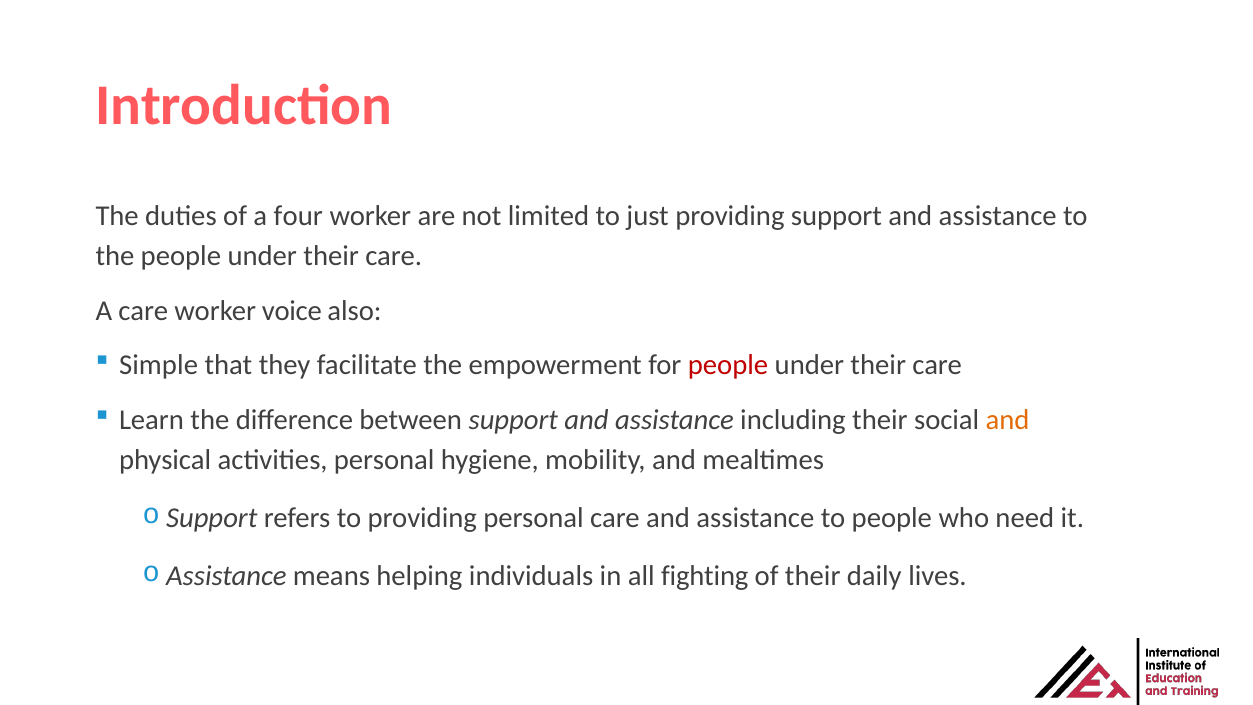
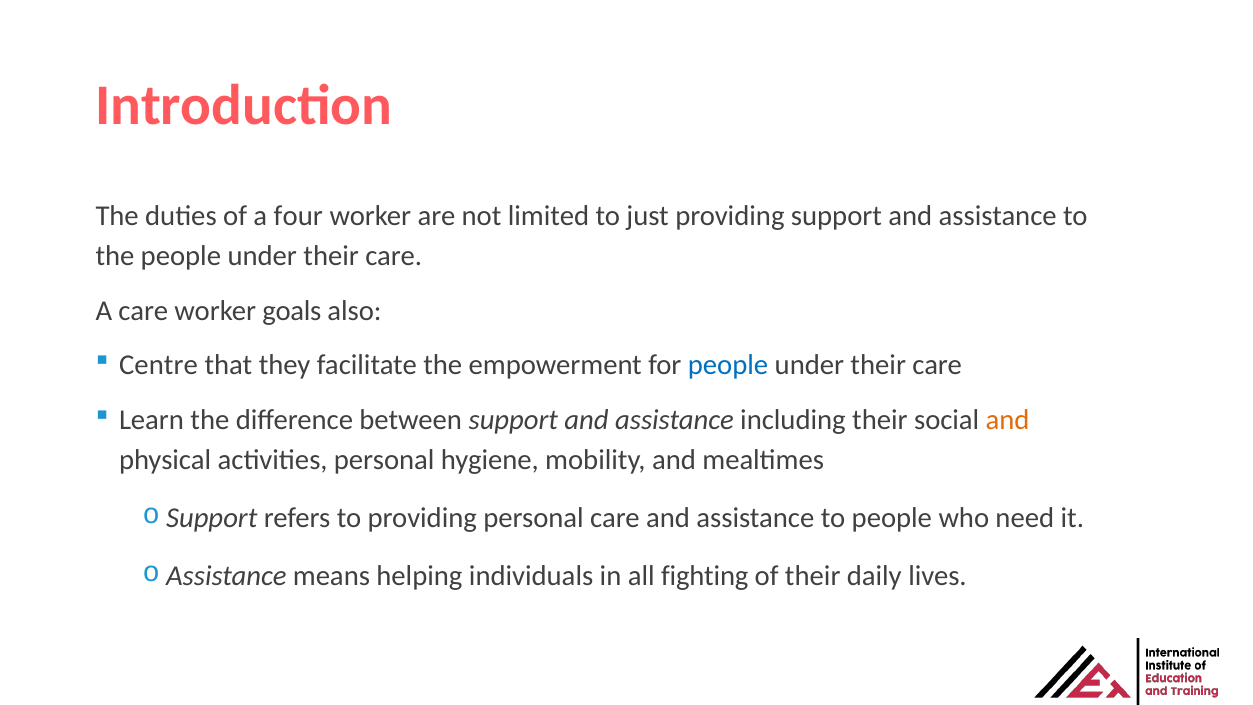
voice: voice -> goals
Simple: Simple -> Centre
people at (728, 365) colour: red -> blue
